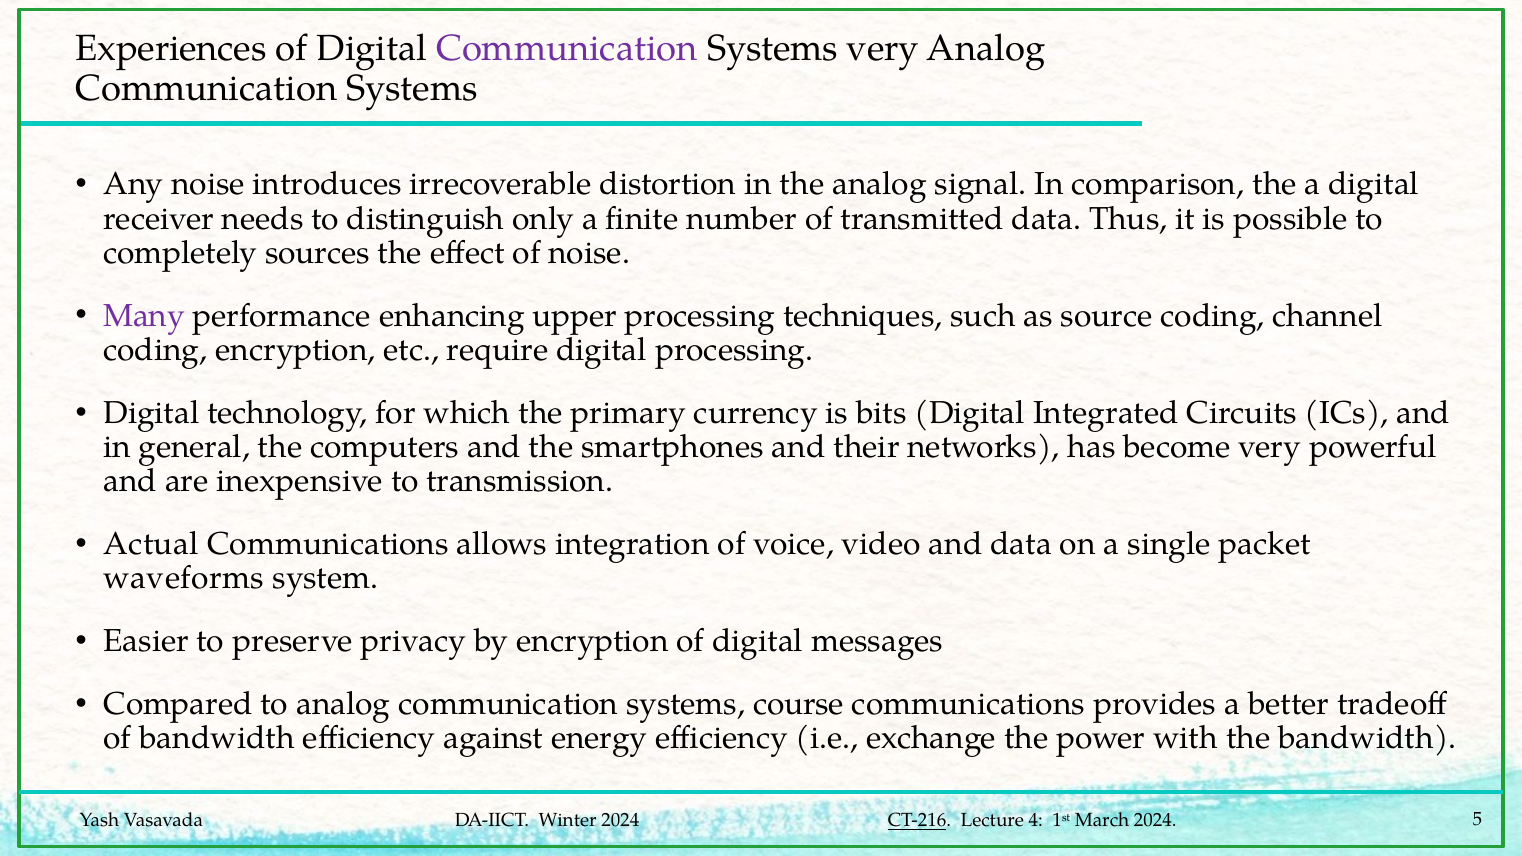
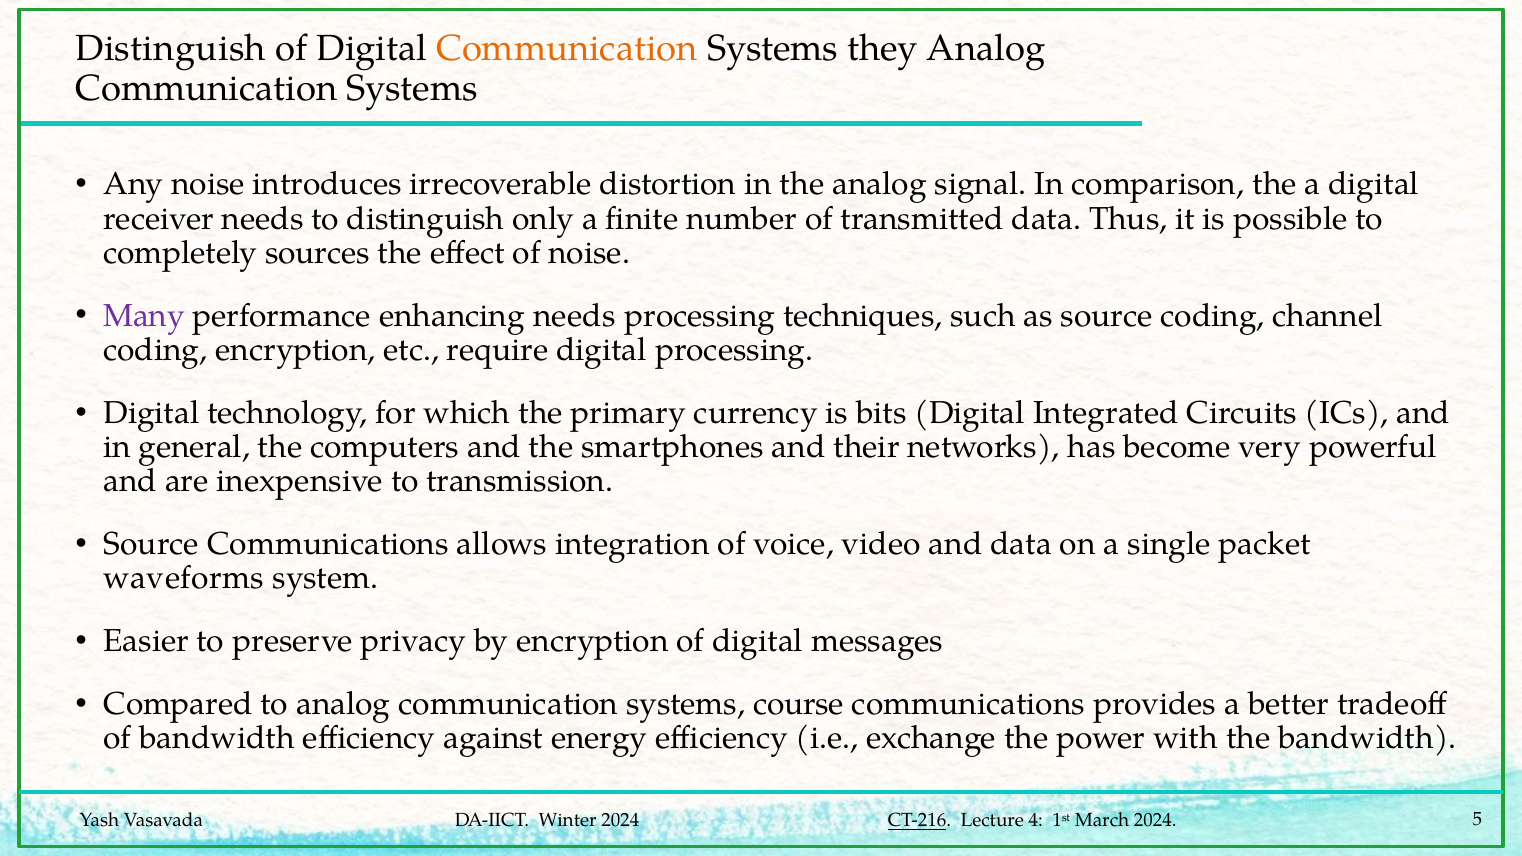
Experiences at (171, 49): Experiences -> Distinguish
Communication at (567, 49) colour: purple -> orange
Systems very: very -> they
enhancing upper: upper -> needs
Actual at (151, 544): Actual -> Source
